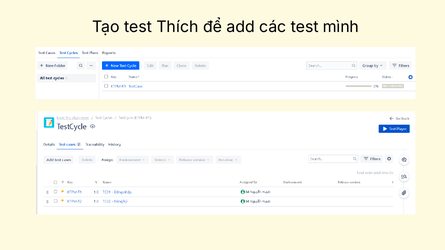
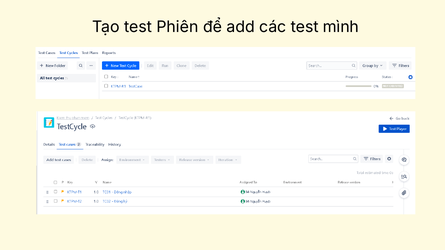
Thích: Thích -> Phiên
